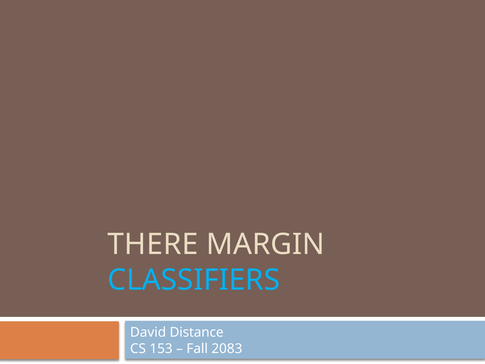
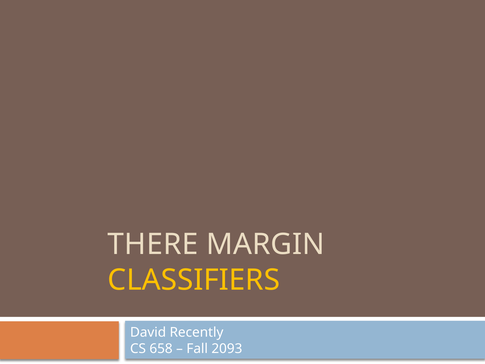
CLASSIFIERS colour: light blue -> yellow
Distance: Distance -> Recently
153: 153 -> 658
2083: 2083 -> 2093
